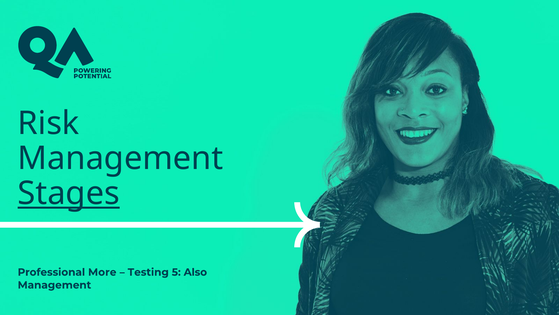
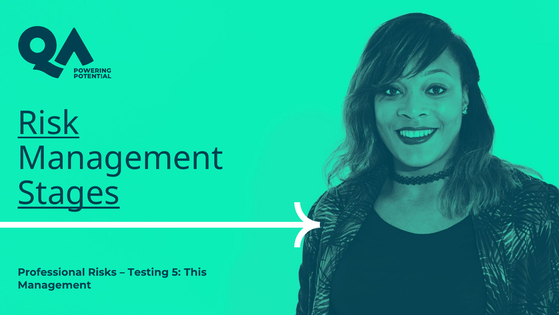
Risk underline: none -> present
More: More -> Risks
Also: Also -> This
